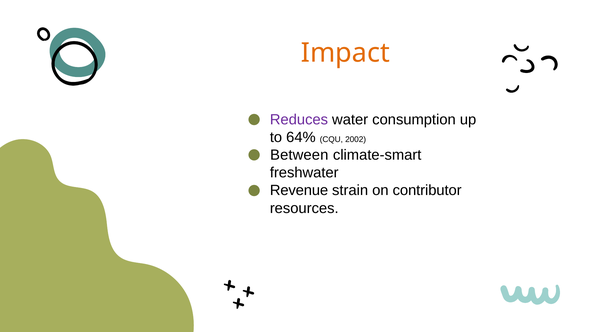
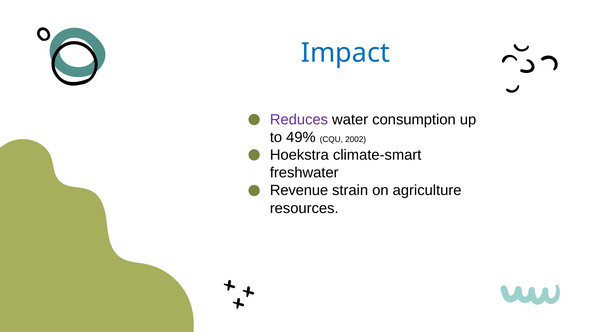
Impact colour: orange -> blue
64%: 64% -> 49%
Between: Between -> Hoekstra
contributor: contributor -> agriculture
